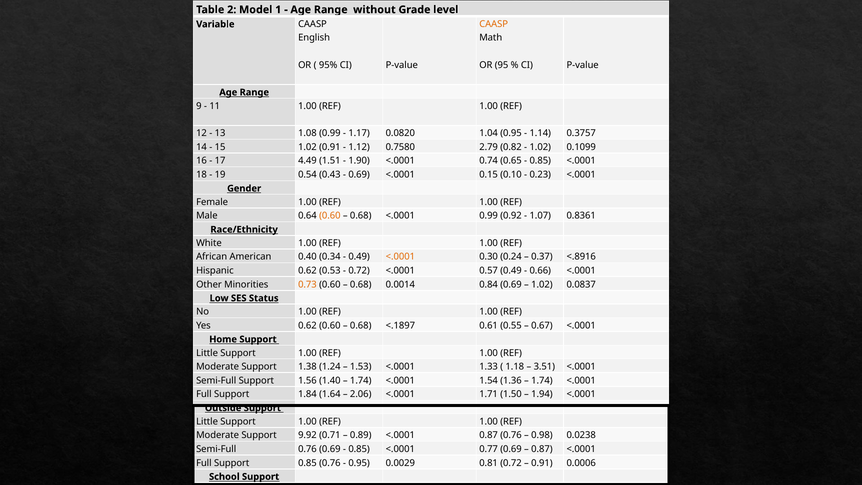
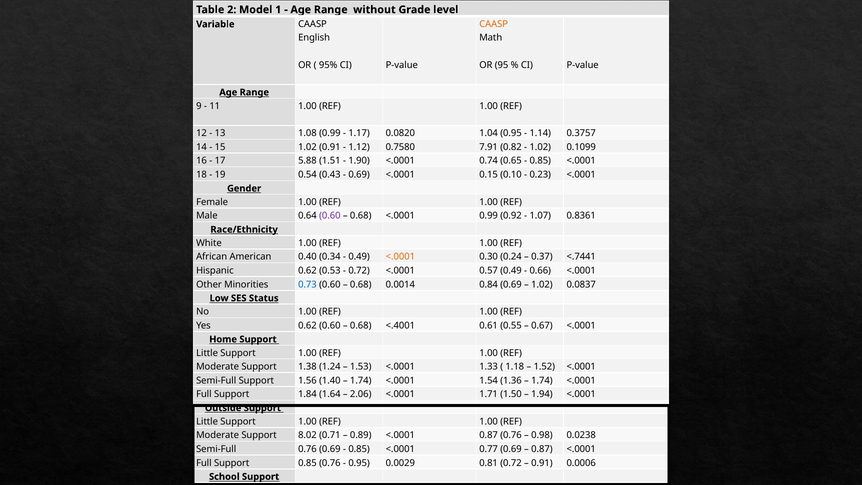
2.79: 2.79 -> 7.91
4.49: 4.49 -> 5.88
0.60 at (330, 216) colour: orange -> purple
<.8916: <.8916 -> <.7441
0.73 colour: orange -> blue
<.1897: <.1897 -> <.4001
3.51: 3.51 -> 1.52
9.92: 9.92 -> 8.02
